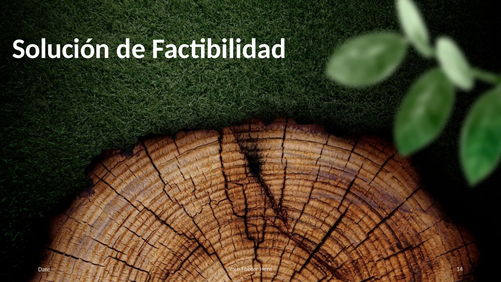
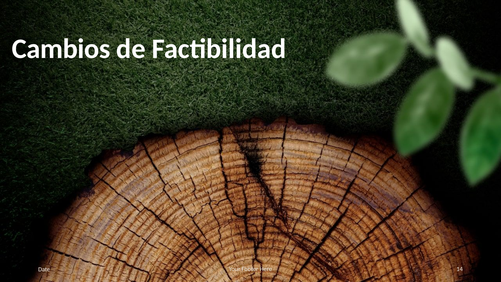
Solución: Solución -> Cambios
